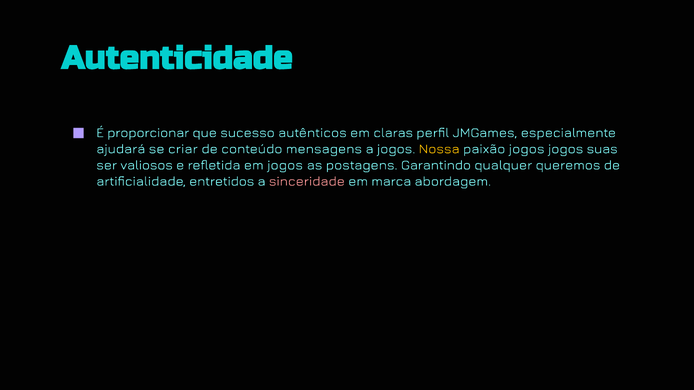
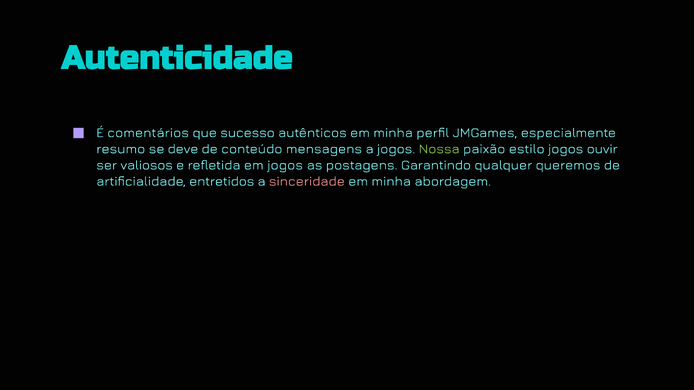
proporcionar: proporcionar -> comentários
autênticos em claras: claras -> minha
ajudará: ajudará -> resumo
criar: criar -> deve
Nossa colour: yellow -> light green
paixão jogos: jogos -> estilo
suas: suas -> ouvir
marca at (391, 181): marca -> minha
